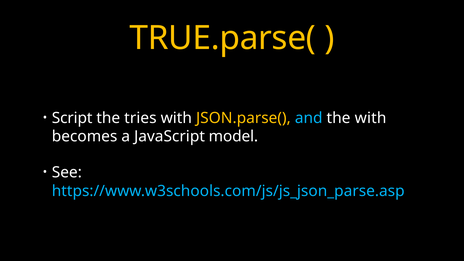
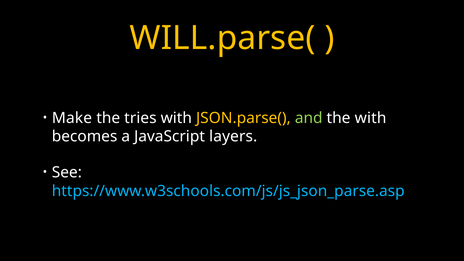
TRUE.parse(: TRUE.parse( -> WILL.parse(
Script: Script -> Make
and colour: light blue -> light green
model: model -> layers
